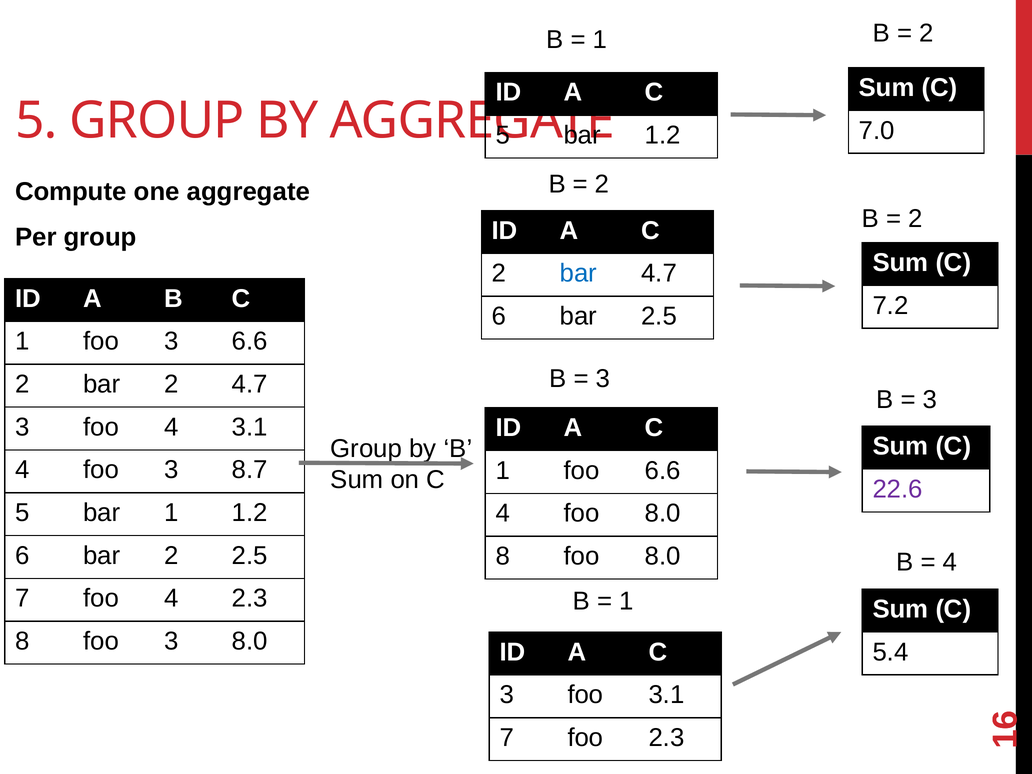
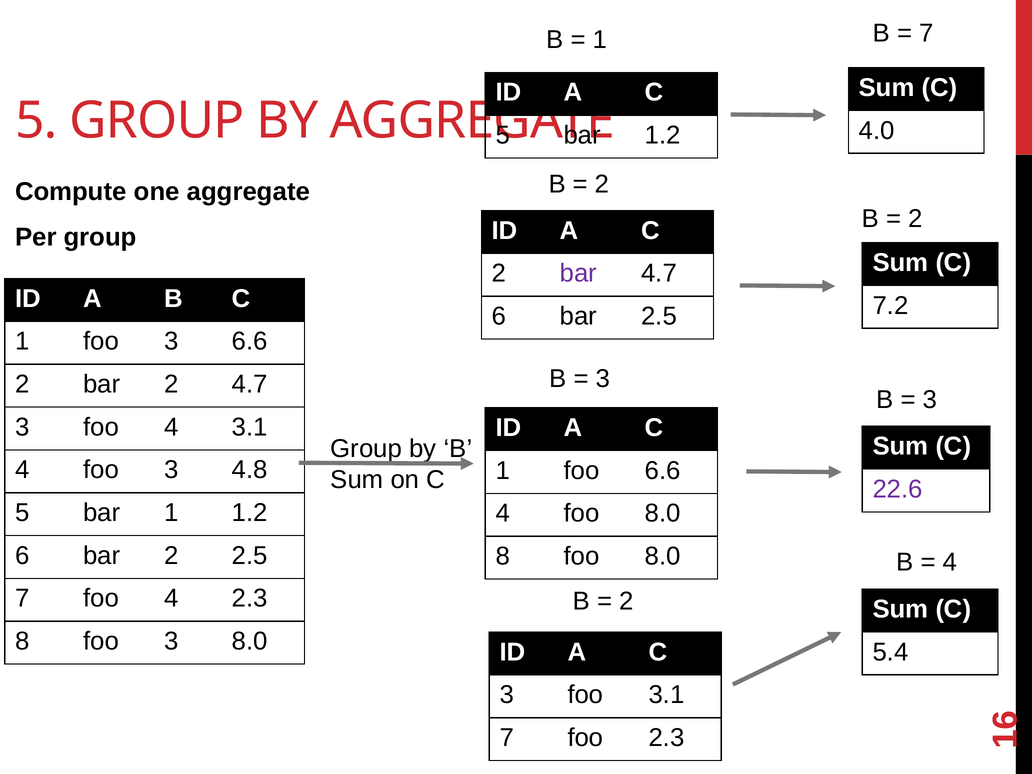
2 at (926, 33): 2 -> 7
7.0: 7.0 -> 4.0
bar at (578, 273) colour: blue -> purple
8.7: 8.7 -> 4.8
1 at (626, 601): 1 -> 2
